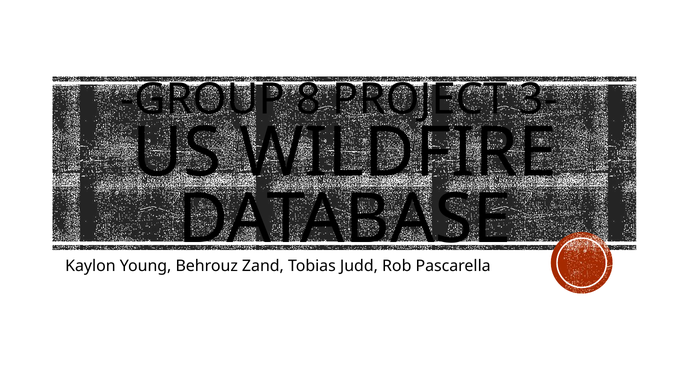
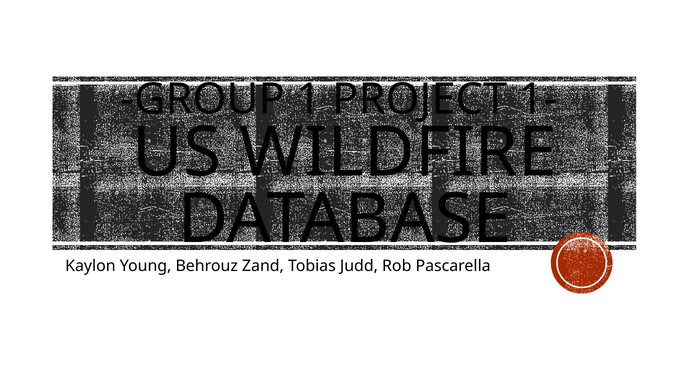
8: 8 -> 1
3-: 3- -> 1-
